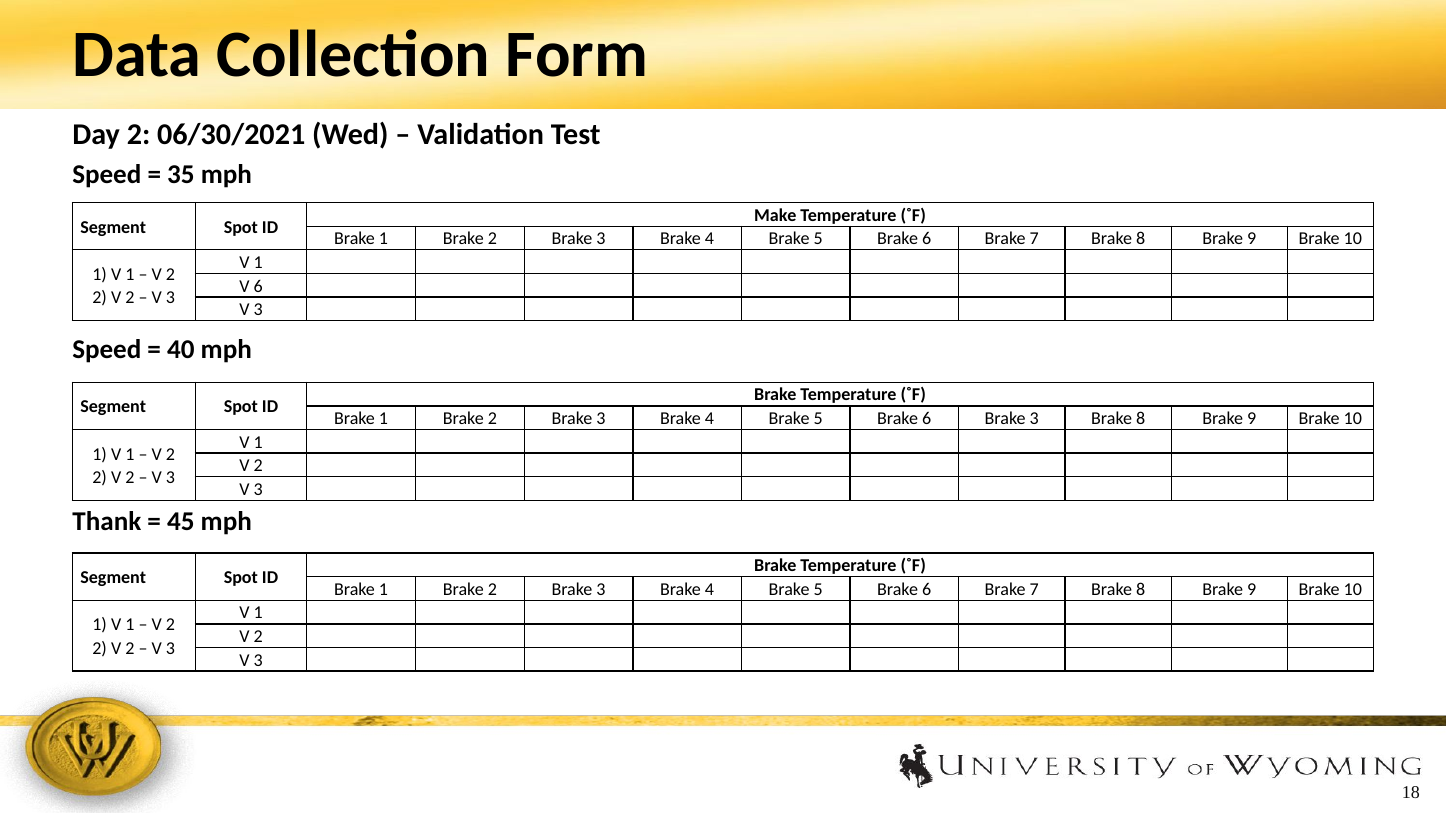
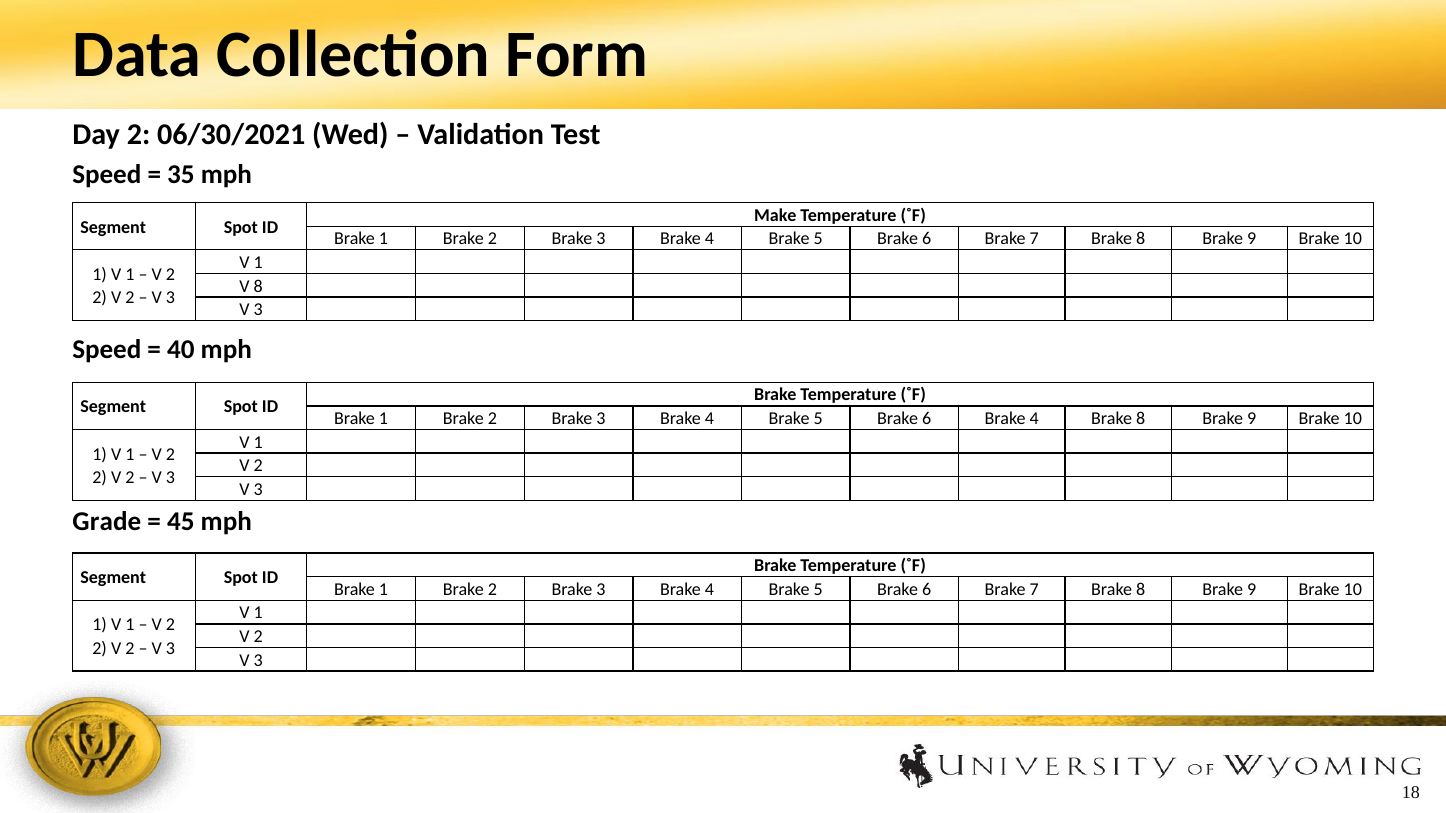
V 6: 6 -> 8
6 Brake 3: 3 -> 4
Thank: Thank -> Grade
